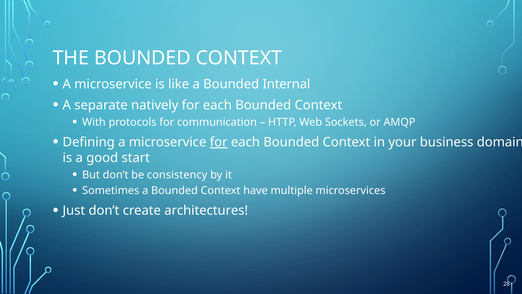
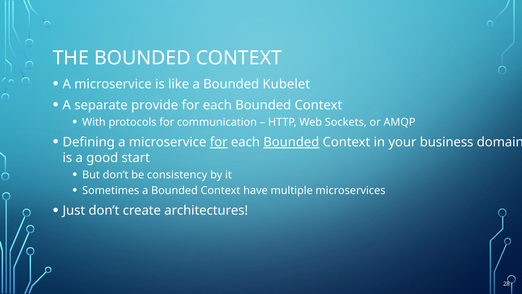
Internal: Internal -> Kubelet
natively: natively -> provide
Bounded at (291, 142) underline: none -> present
